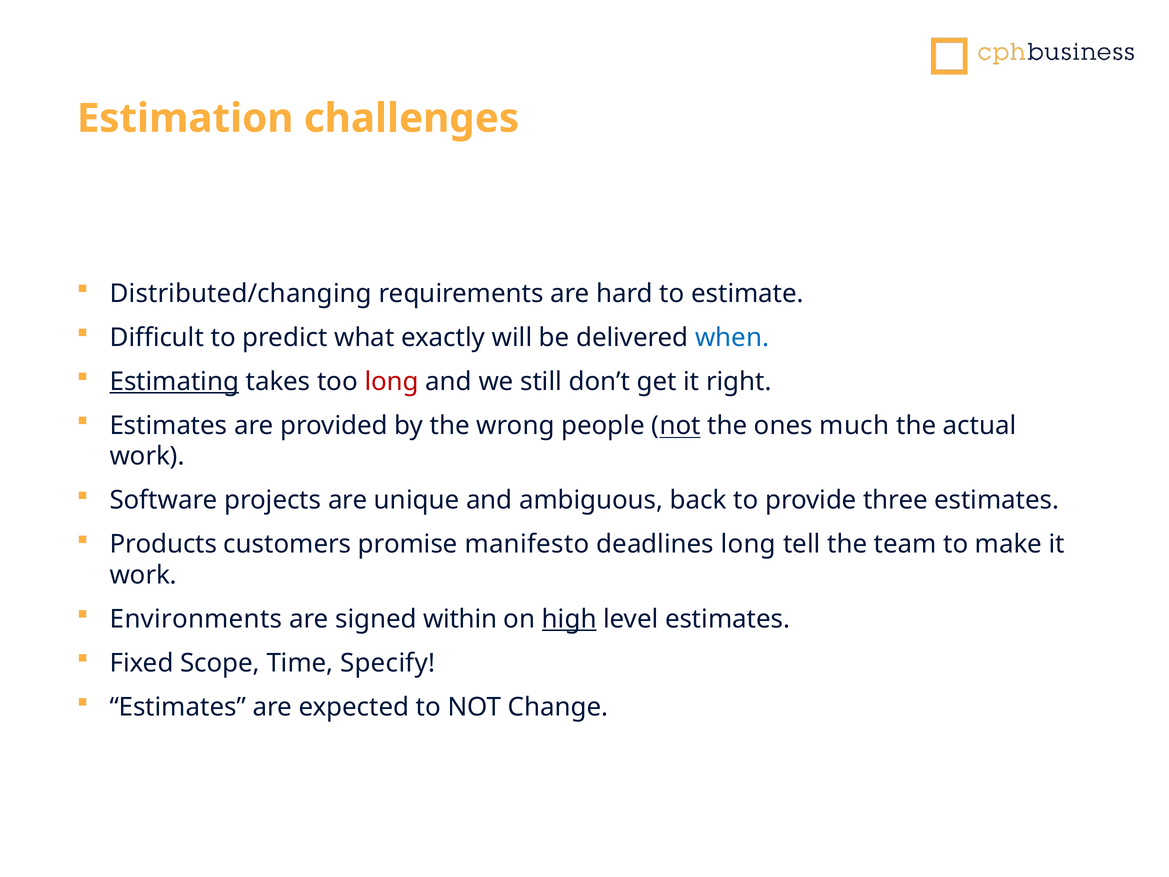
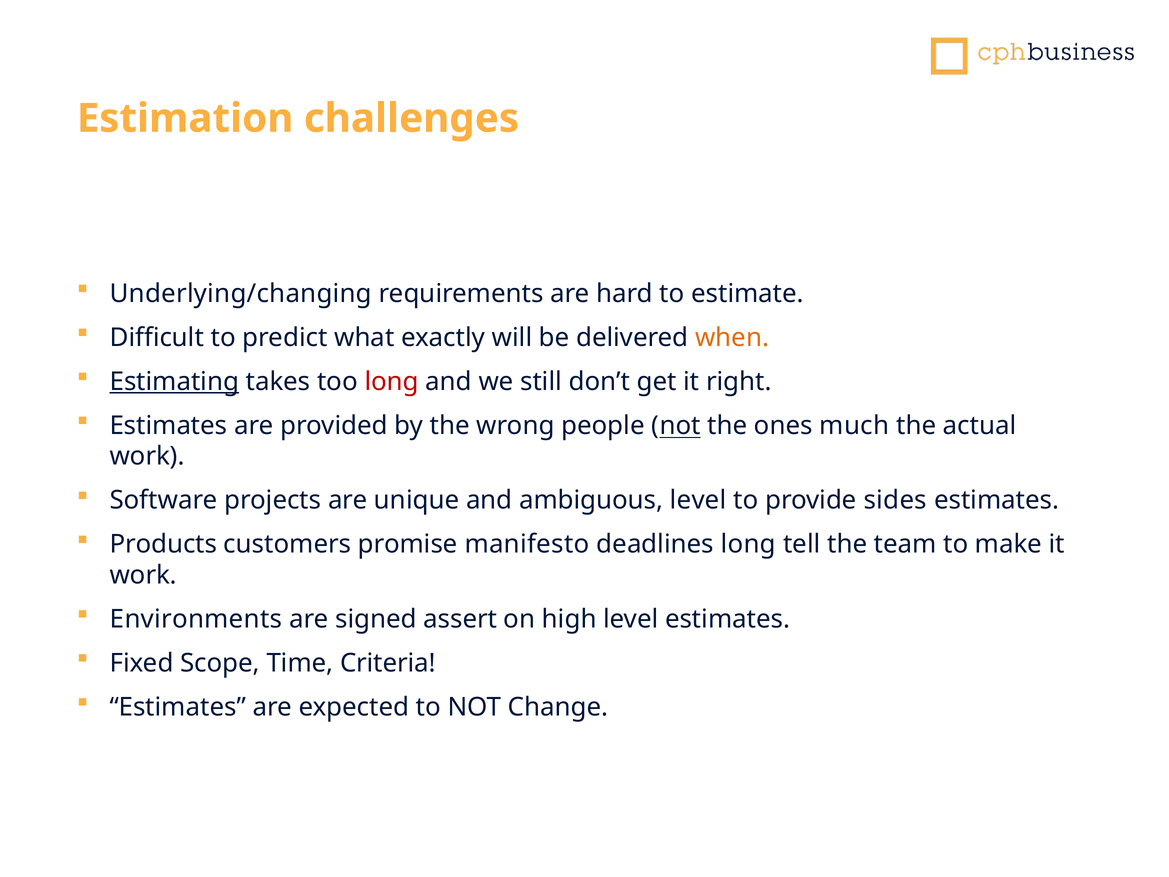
Distributed/changing: Distributed/changing -> Underlying/changing
when colour: blue -> orange
ambiguous back: back -> level
three: three -> sides
within: within -> assert
high underline: present -> none
Specify: Specify -> Criteria
